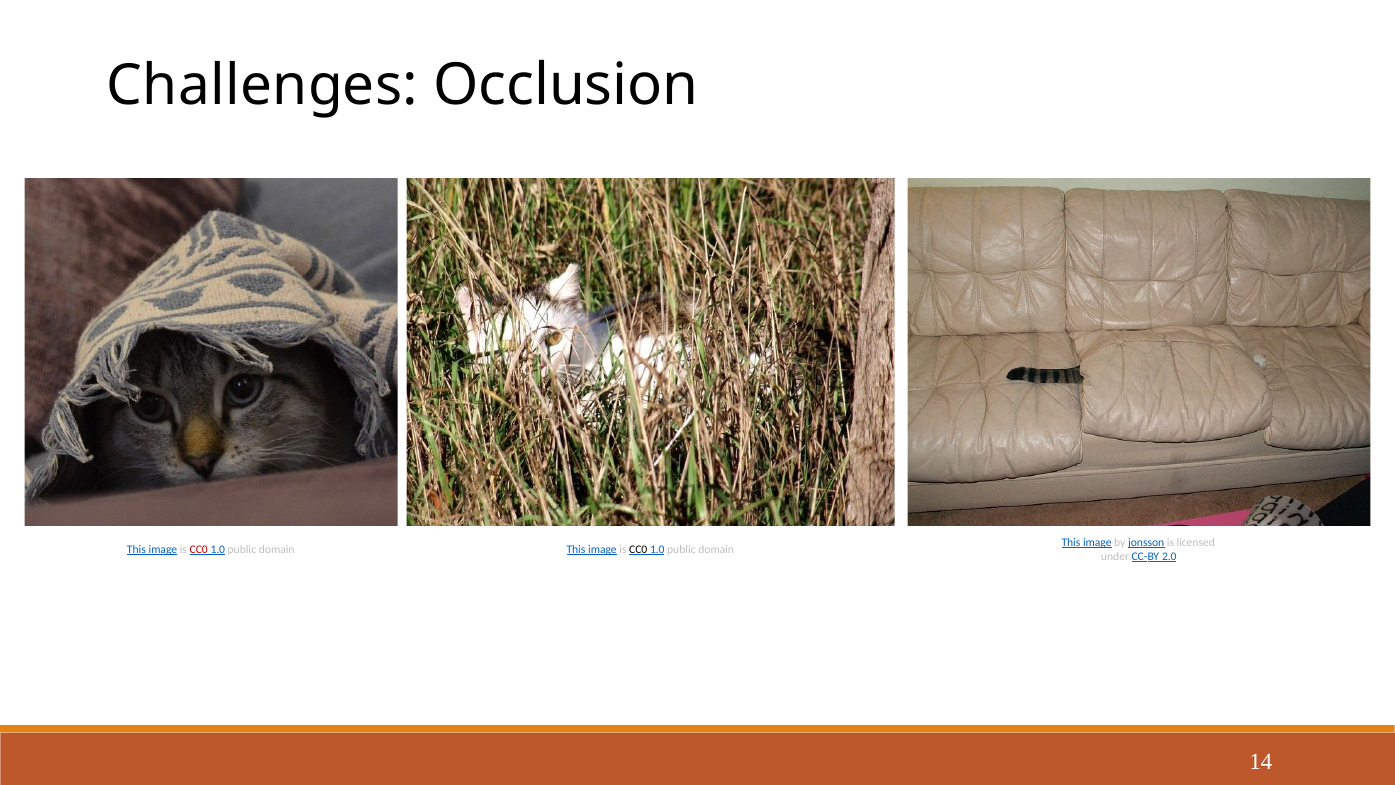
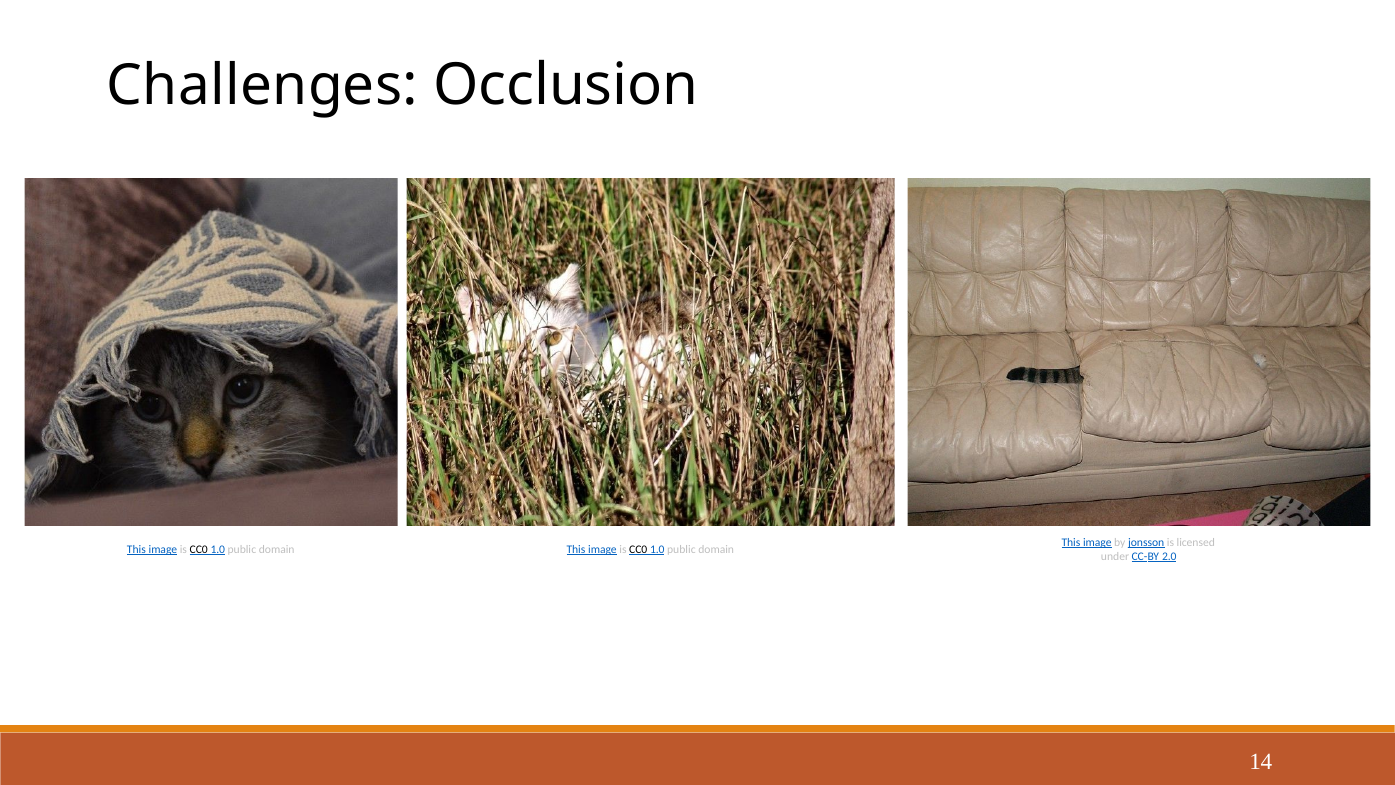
CC0 at (199, 549) colour: red -> black
